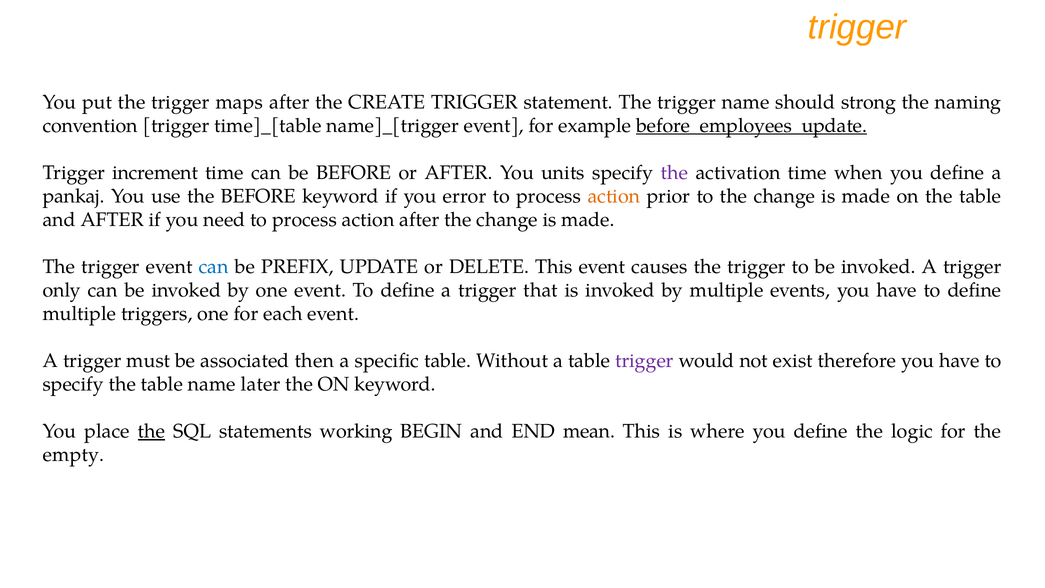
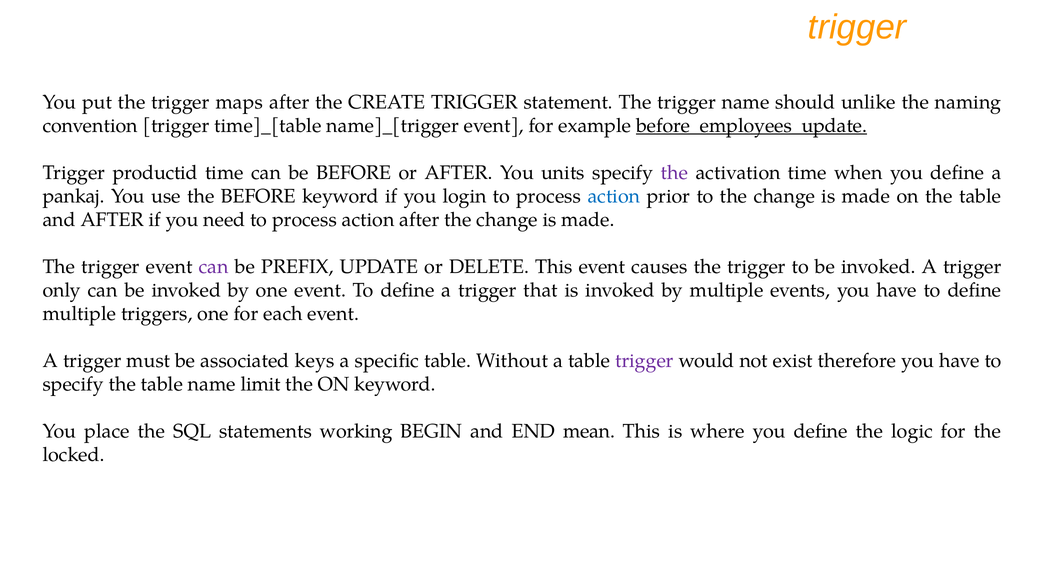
strong: strong -> unlike
increment: increment -> productid
error: error -> login
action at (614, 196) colour: orange -> blue
can at (214, 267) colour: blue -> purple
then: then -> keys
later: later -> limit
the at (152, 431) underline: present -> none
empty: empty -> locked
